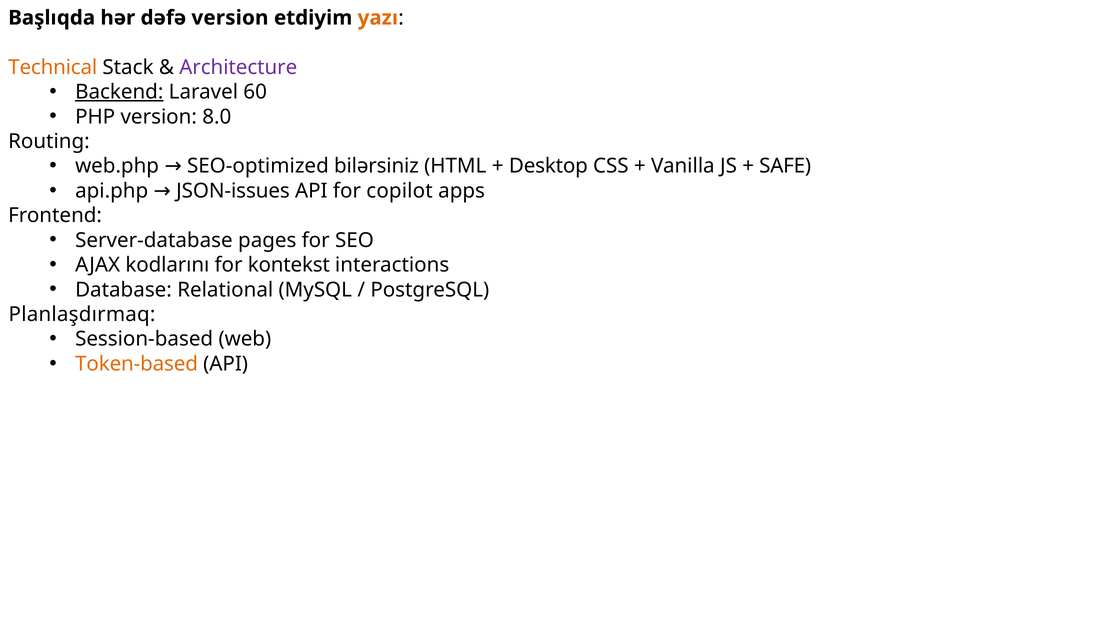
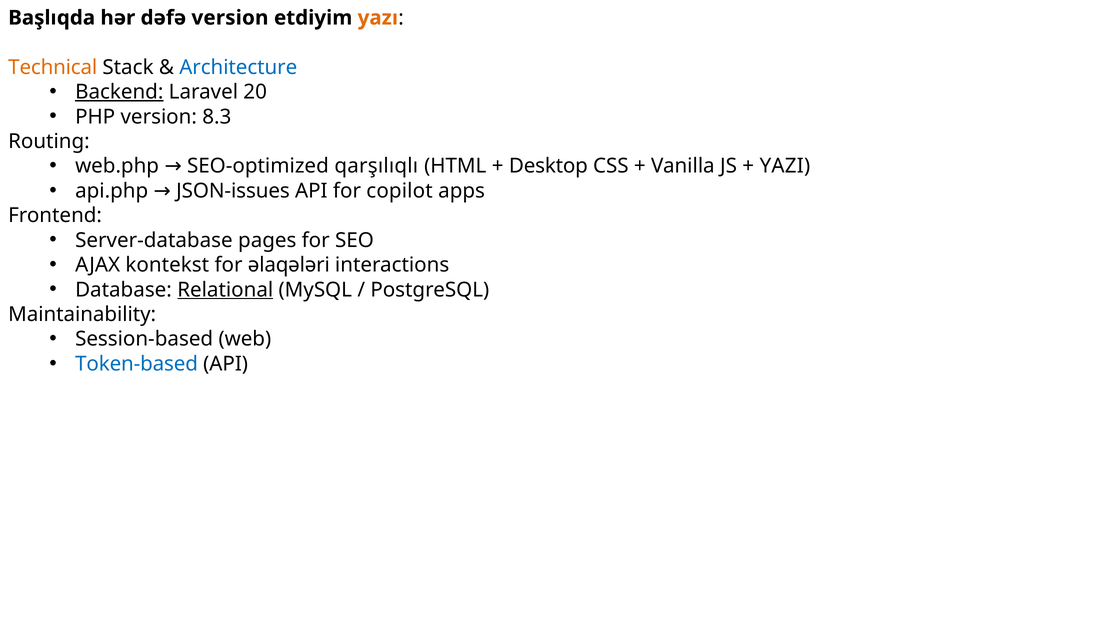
Architecture colour: purple -> blue
60: 60 -> 20
8.0: 8.0 -> 8.3
bilərsiniz: bilərsiniz -> qarşılıqlı
SAFE: SAFE -> YAZI
kodlarını: kodlarını -> kontekst
kontekst: kontekst -> əlaqələri
Relational underline: none -> present
Planlaşdırmaq: Planlaşdırmaq -> Maintainability
Token-based colour: orange -> blue
